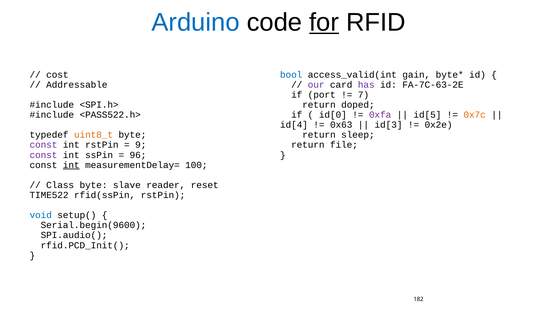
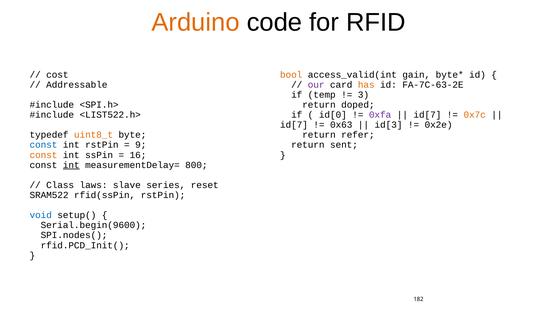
Arduino colour: blue -> orange
for underline: present -> none
bool colour: blue -> orange
has colour: purple -> orange
port: port -> temp
7: 7 -> 3
<PASS522.h>: <PASS522.h> -> <LIST522.h>
id[5 at (427, 115): id[5 -> id[7
id[4 at (294, 125): id[4 -> id[7
sleep: sleep -> refer
const at (43, 145) colour: purple -> blue
file: file -> sent
const at (43, 155) colour: purple -> orange
96: 96 -> 16
100: 100 -> 800
Class byte: byte -> laws
reader: reader -> series
TIME522: TIME522 -> SRAM522
SPI.audio(: SPI.audio( -> SPI.nodes(
